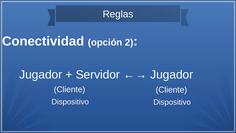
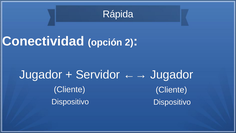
Reglas: Reglas -> Rápida
